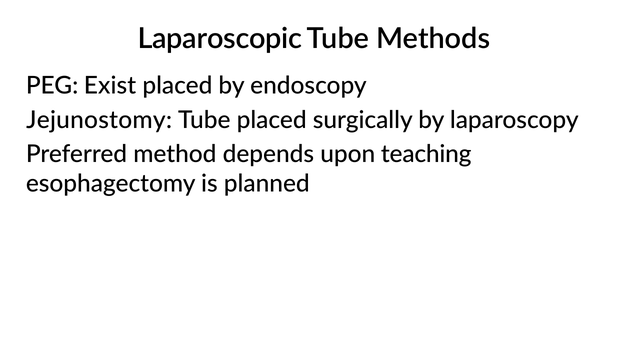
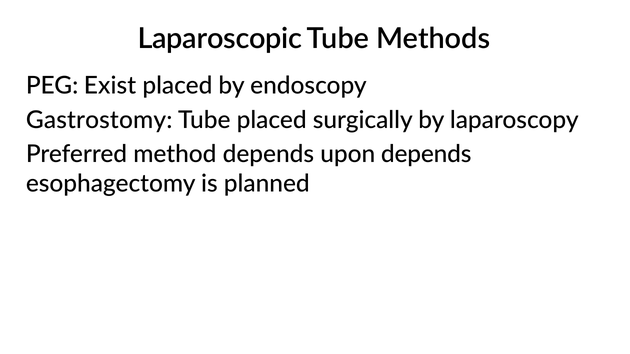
Jejunostomy: Jejunostomy -> Gastrostomy
upon teaching: teaching -> depends
